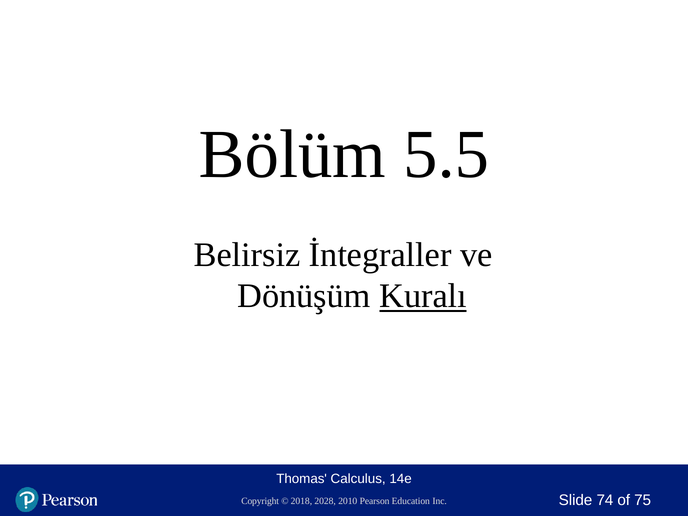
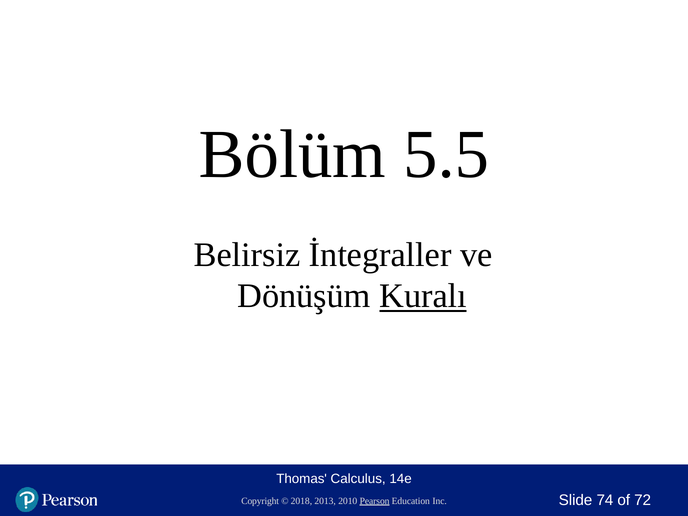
2028: 2028 -> 2013
Pearson underline: none -> present
75: 75 -> 72
